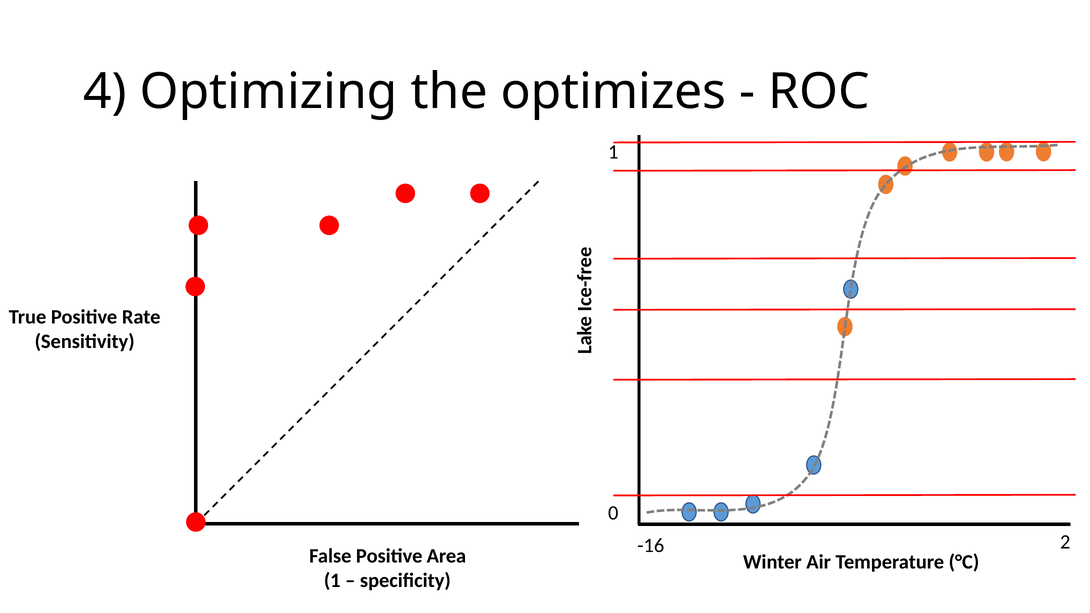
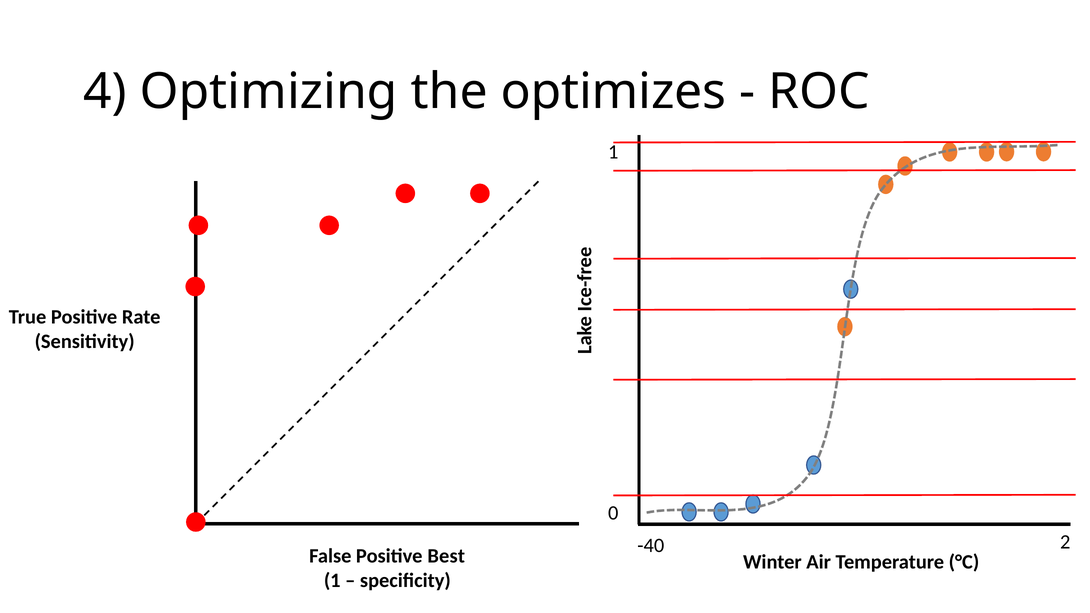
-16: -16 -> -40
Area: Area -> Best
